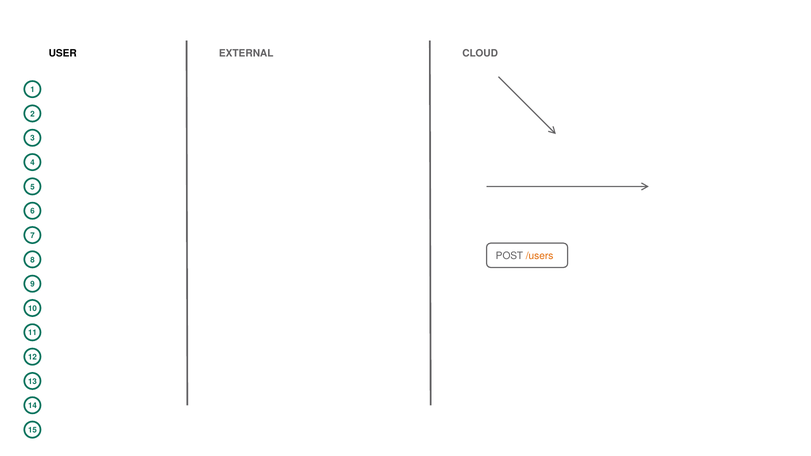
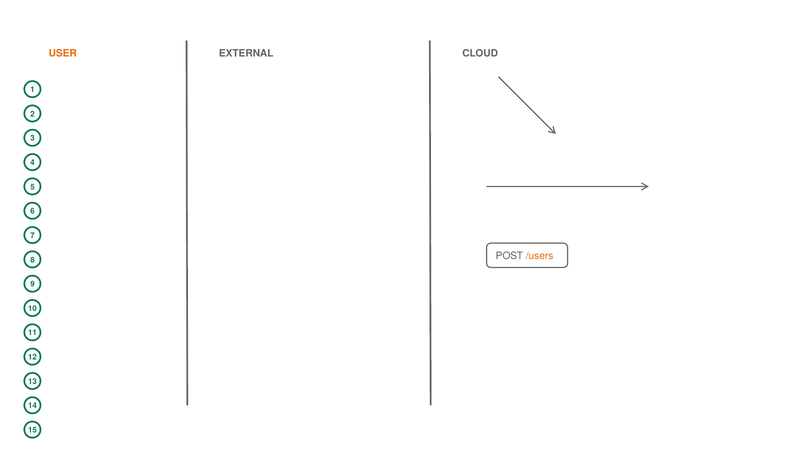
USER colour: black -> orange
